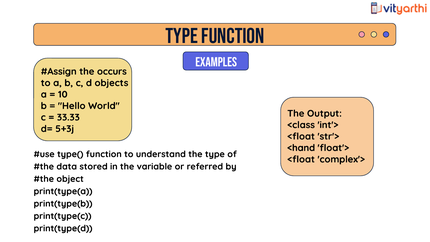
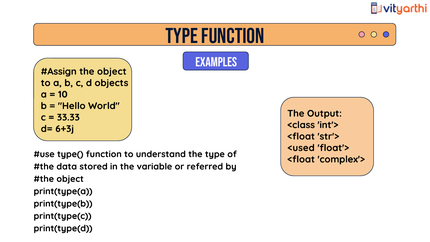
the occurs: occurs -> object
5+3j: 5+3j -> 6+3j
<hand: <hand -> <used
